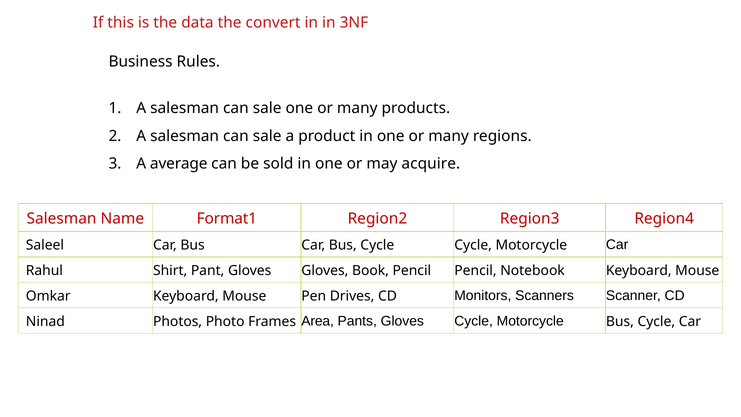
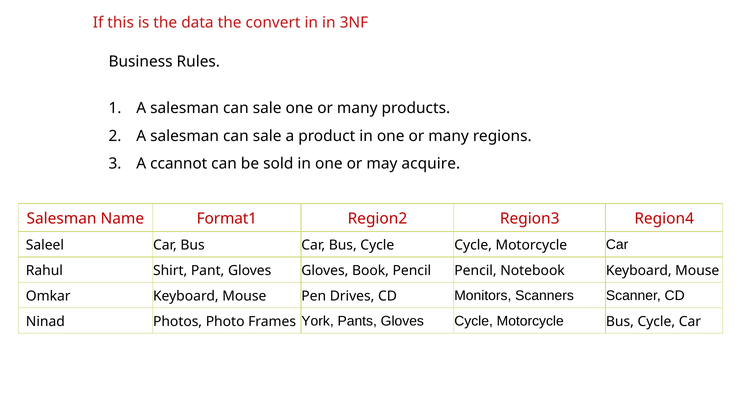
average: average -> ccannot
Area: Area -> York
